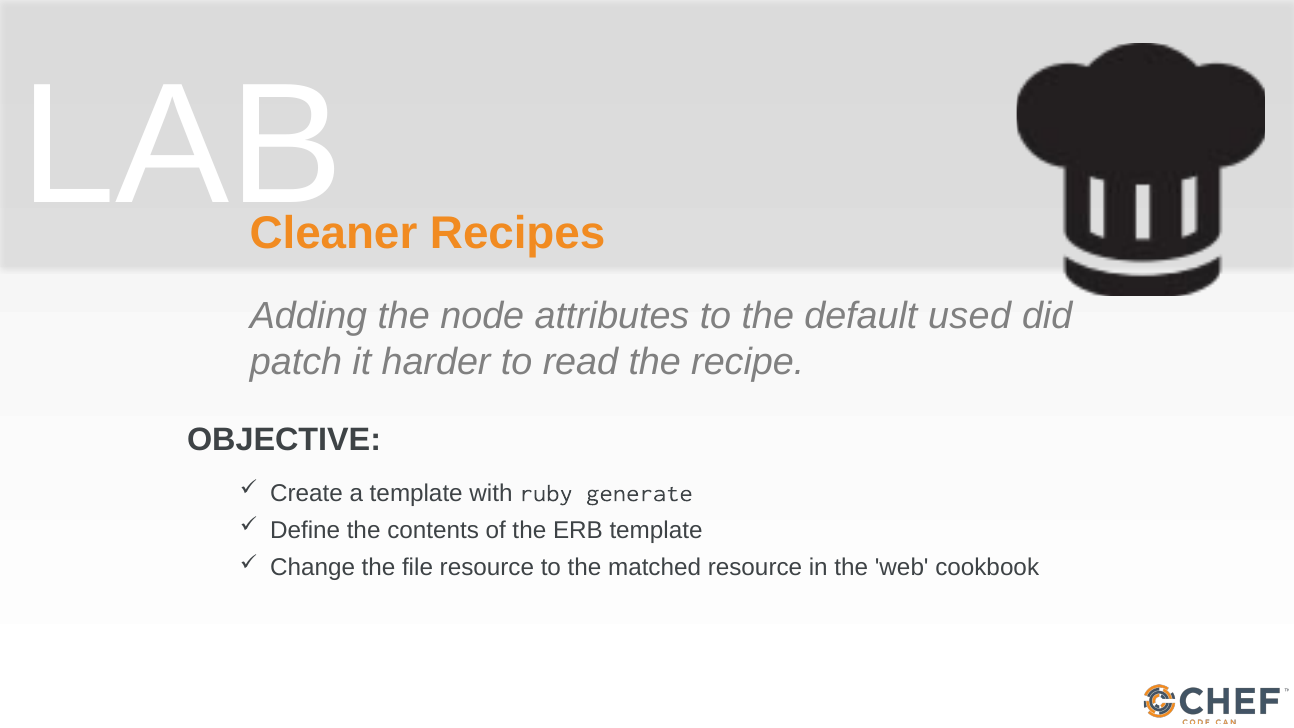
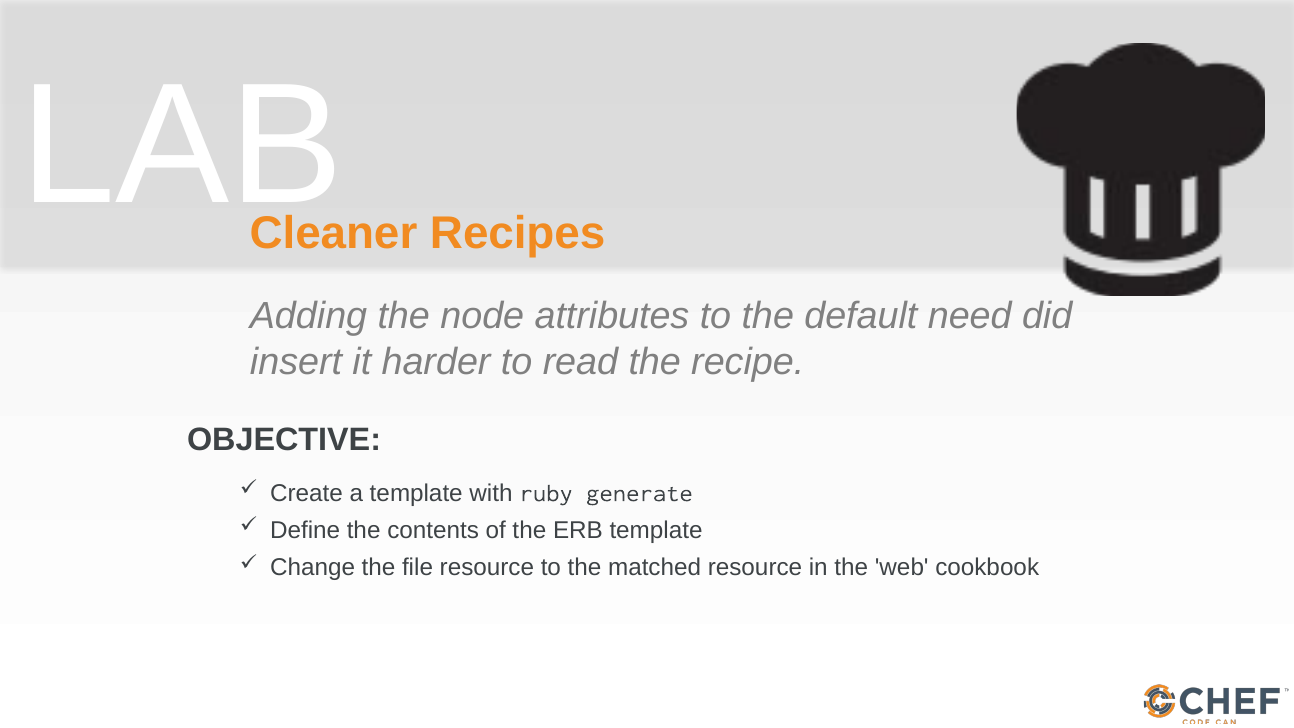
used: used -> need
patch: patch -> insert
